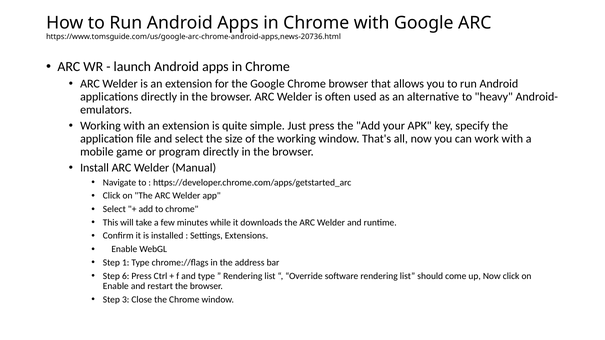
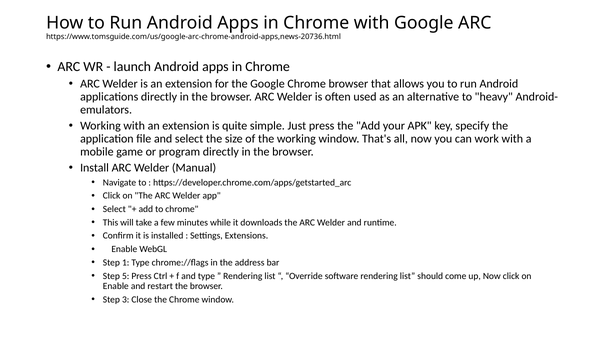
6: 6 -> 5
